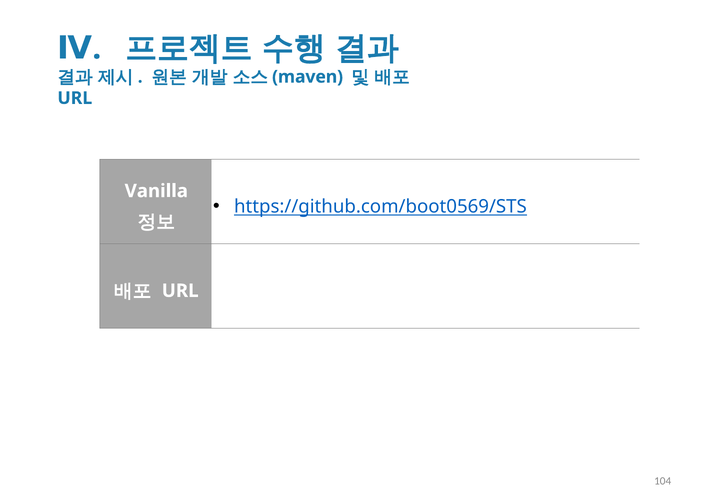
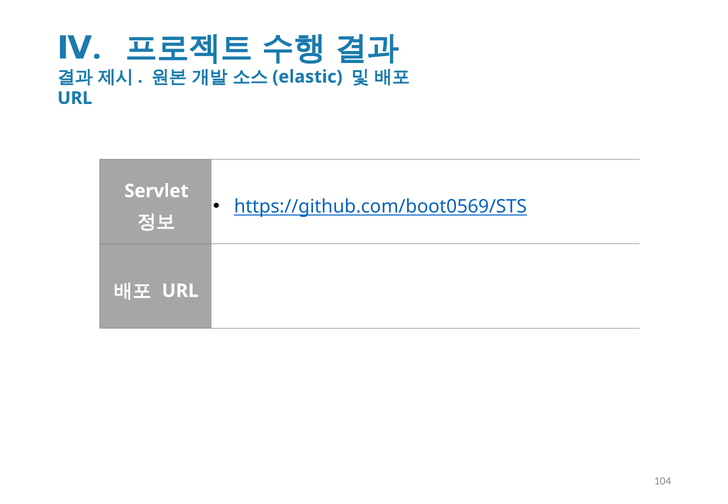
maven: maven -> elastic
Vanilla: Vanilla -> Servlet
